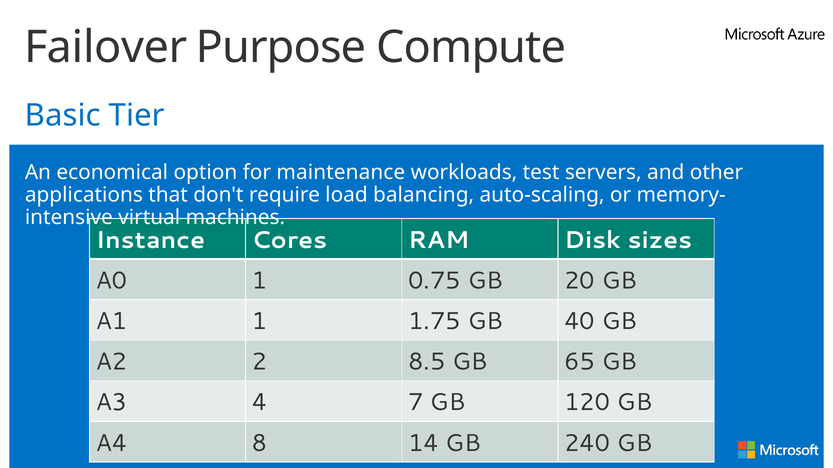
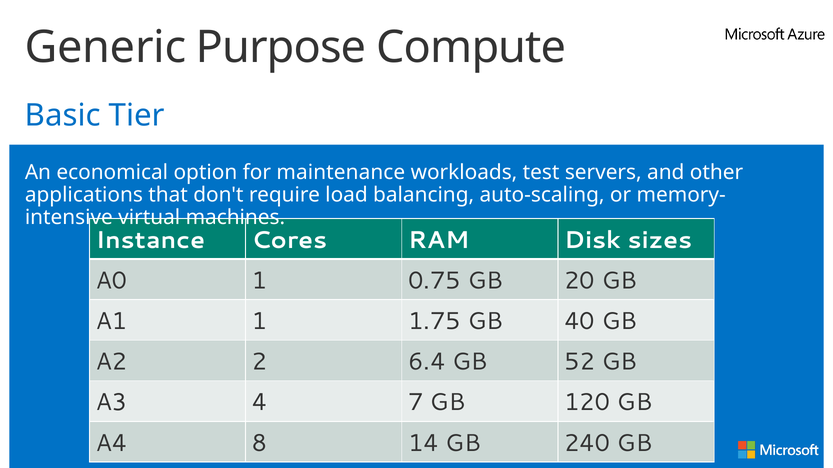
Failover: Failover -> Generic
8.5: 8.5 -> 6.4
65: 65 -> 52
